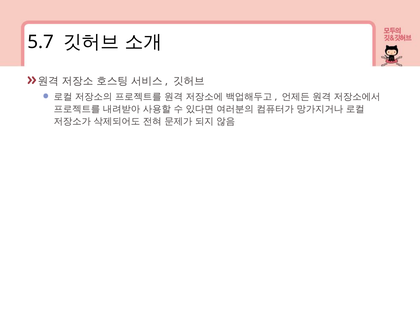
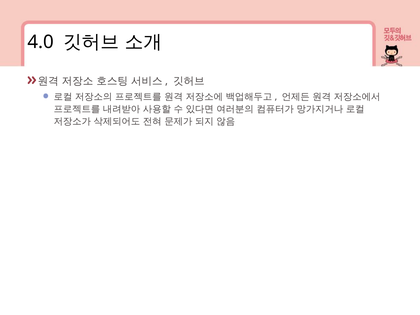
5.7: 5.7 -> 4.0
